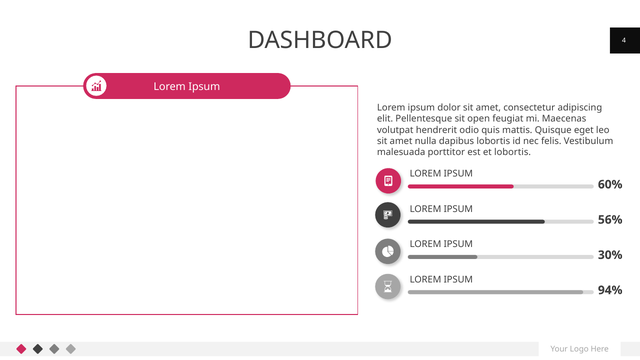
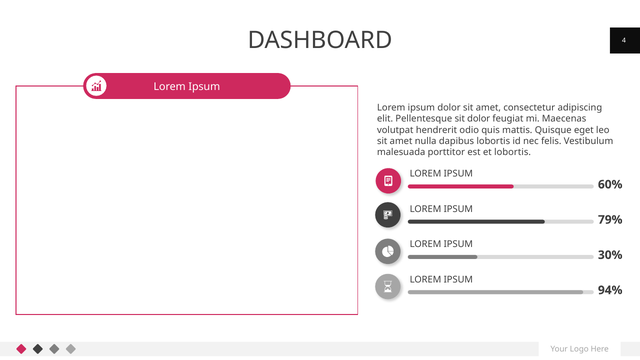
sit open: open -> dolor
56%: 56% -> 79%
